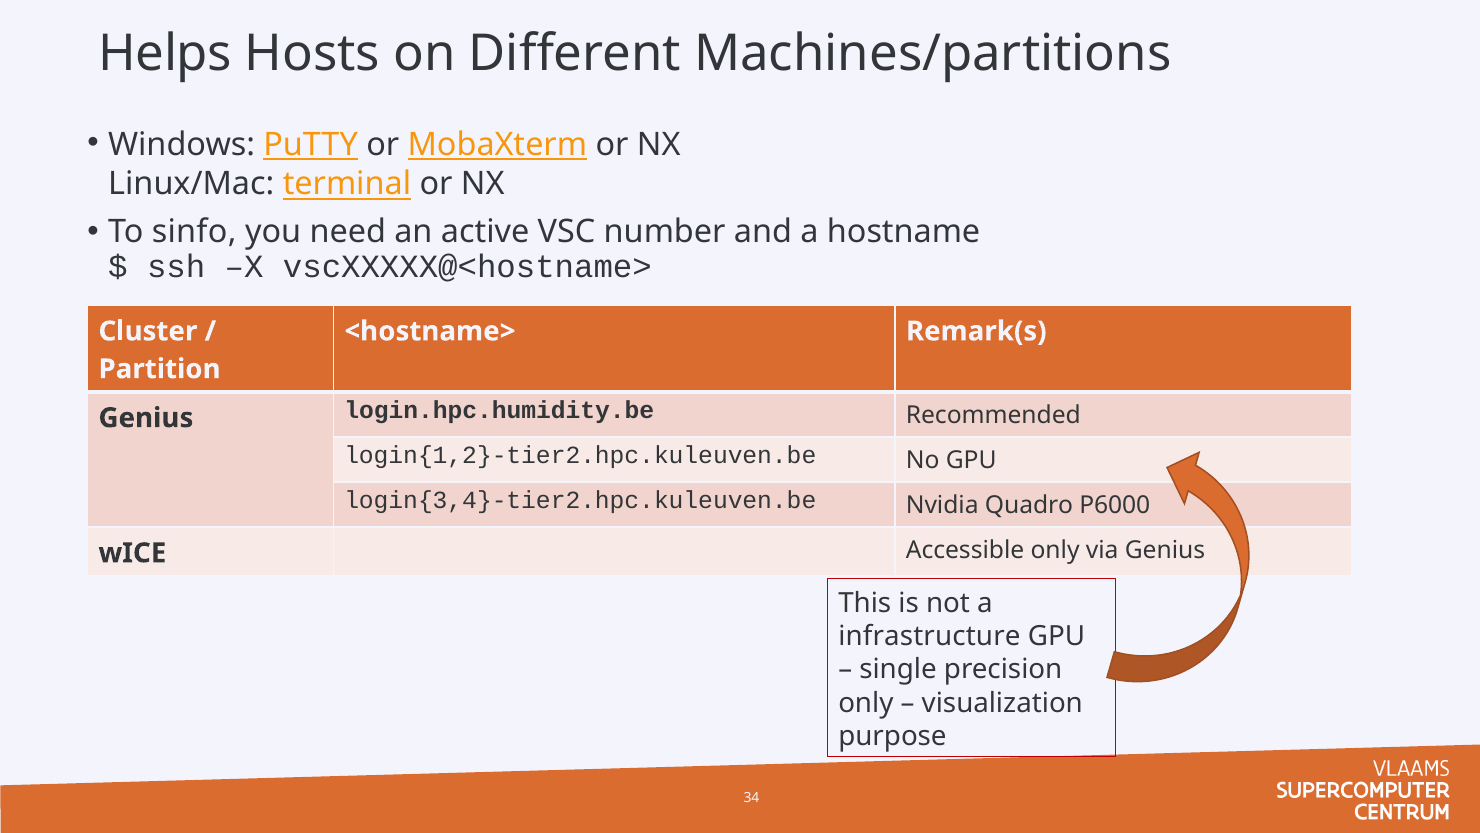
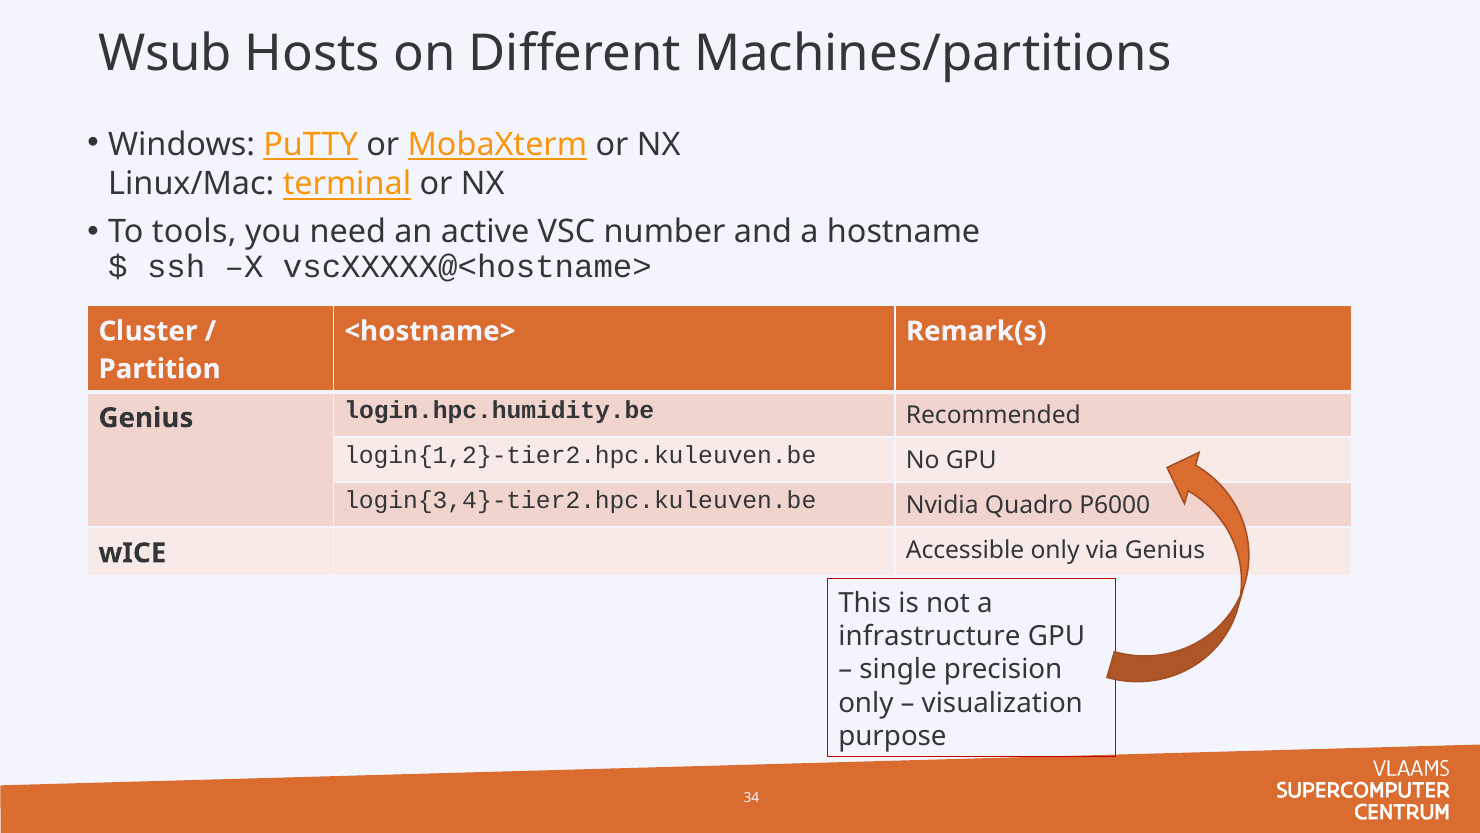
Helps: Helps -> Wsub
sinfo: sinfo -> tools
